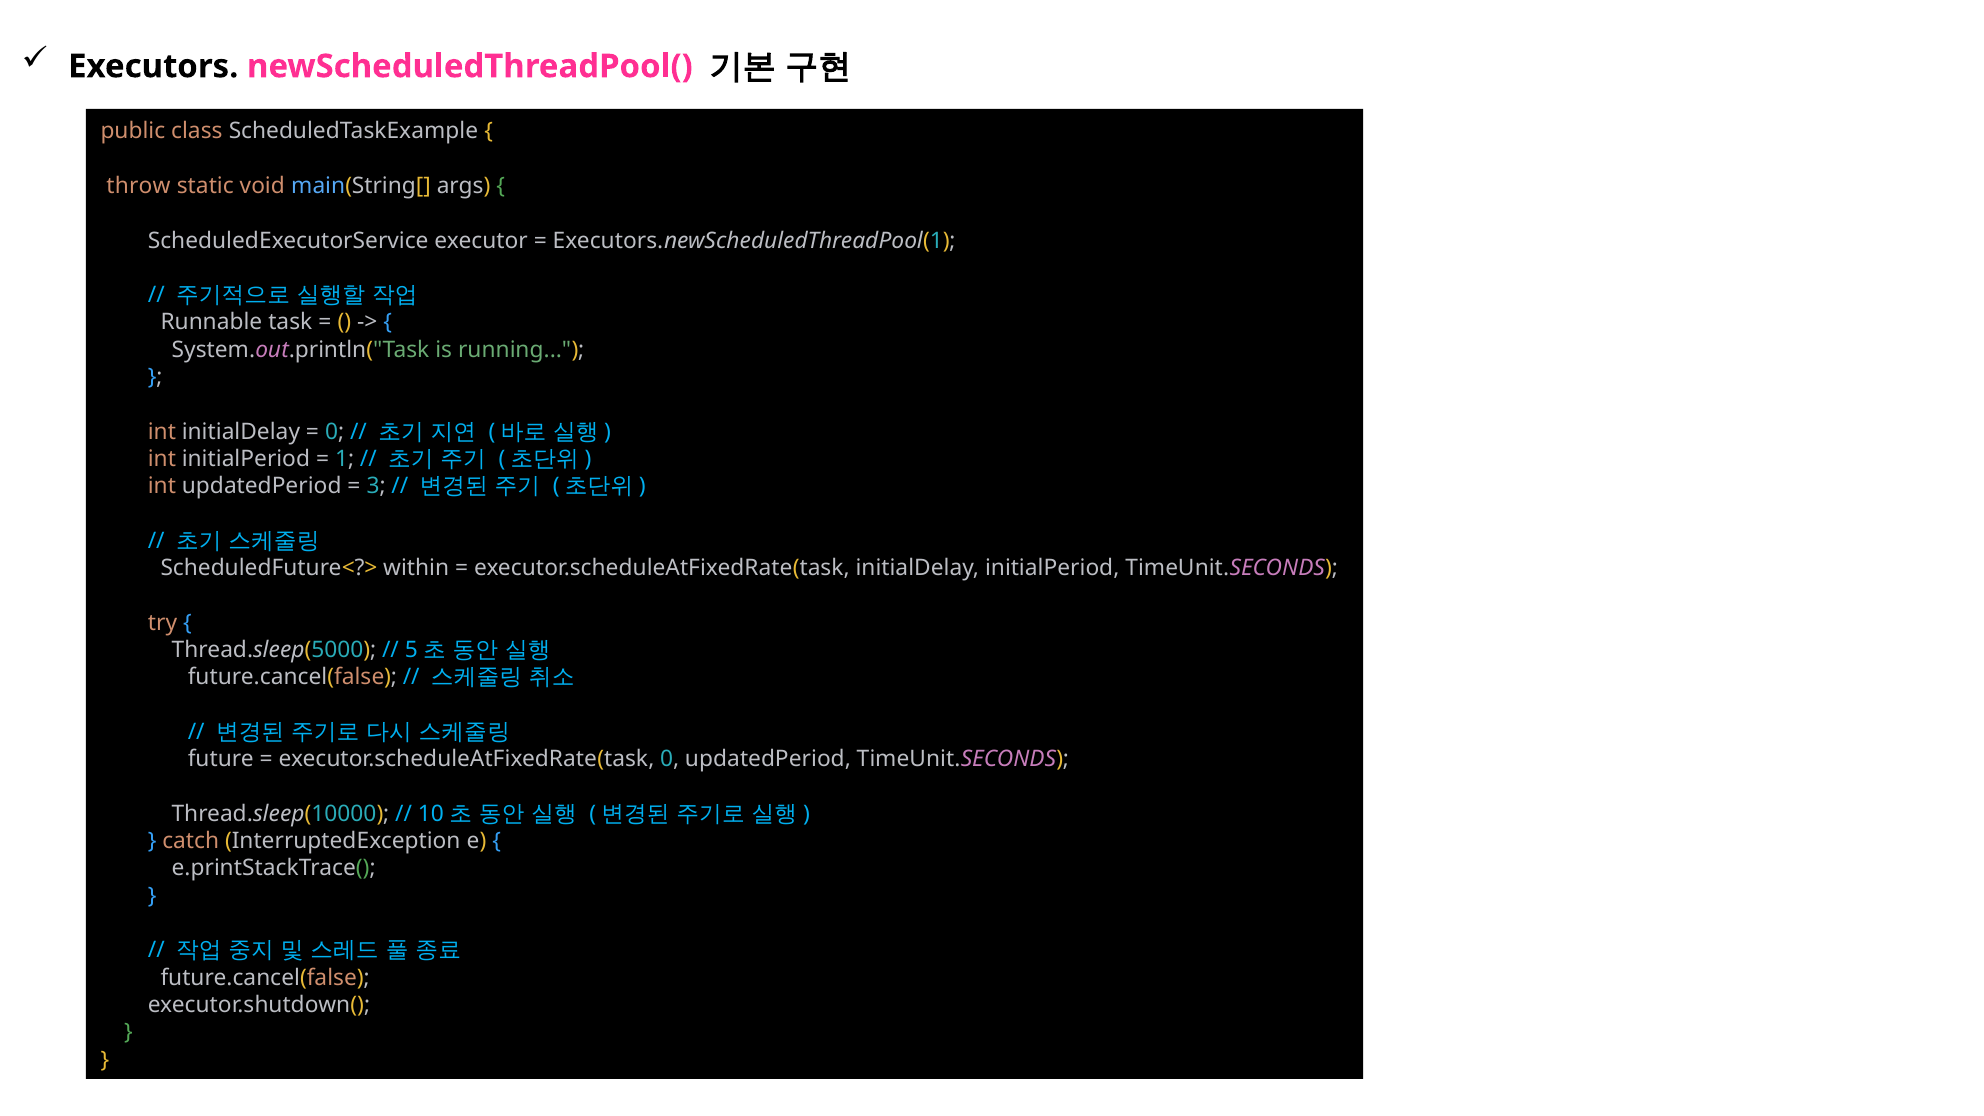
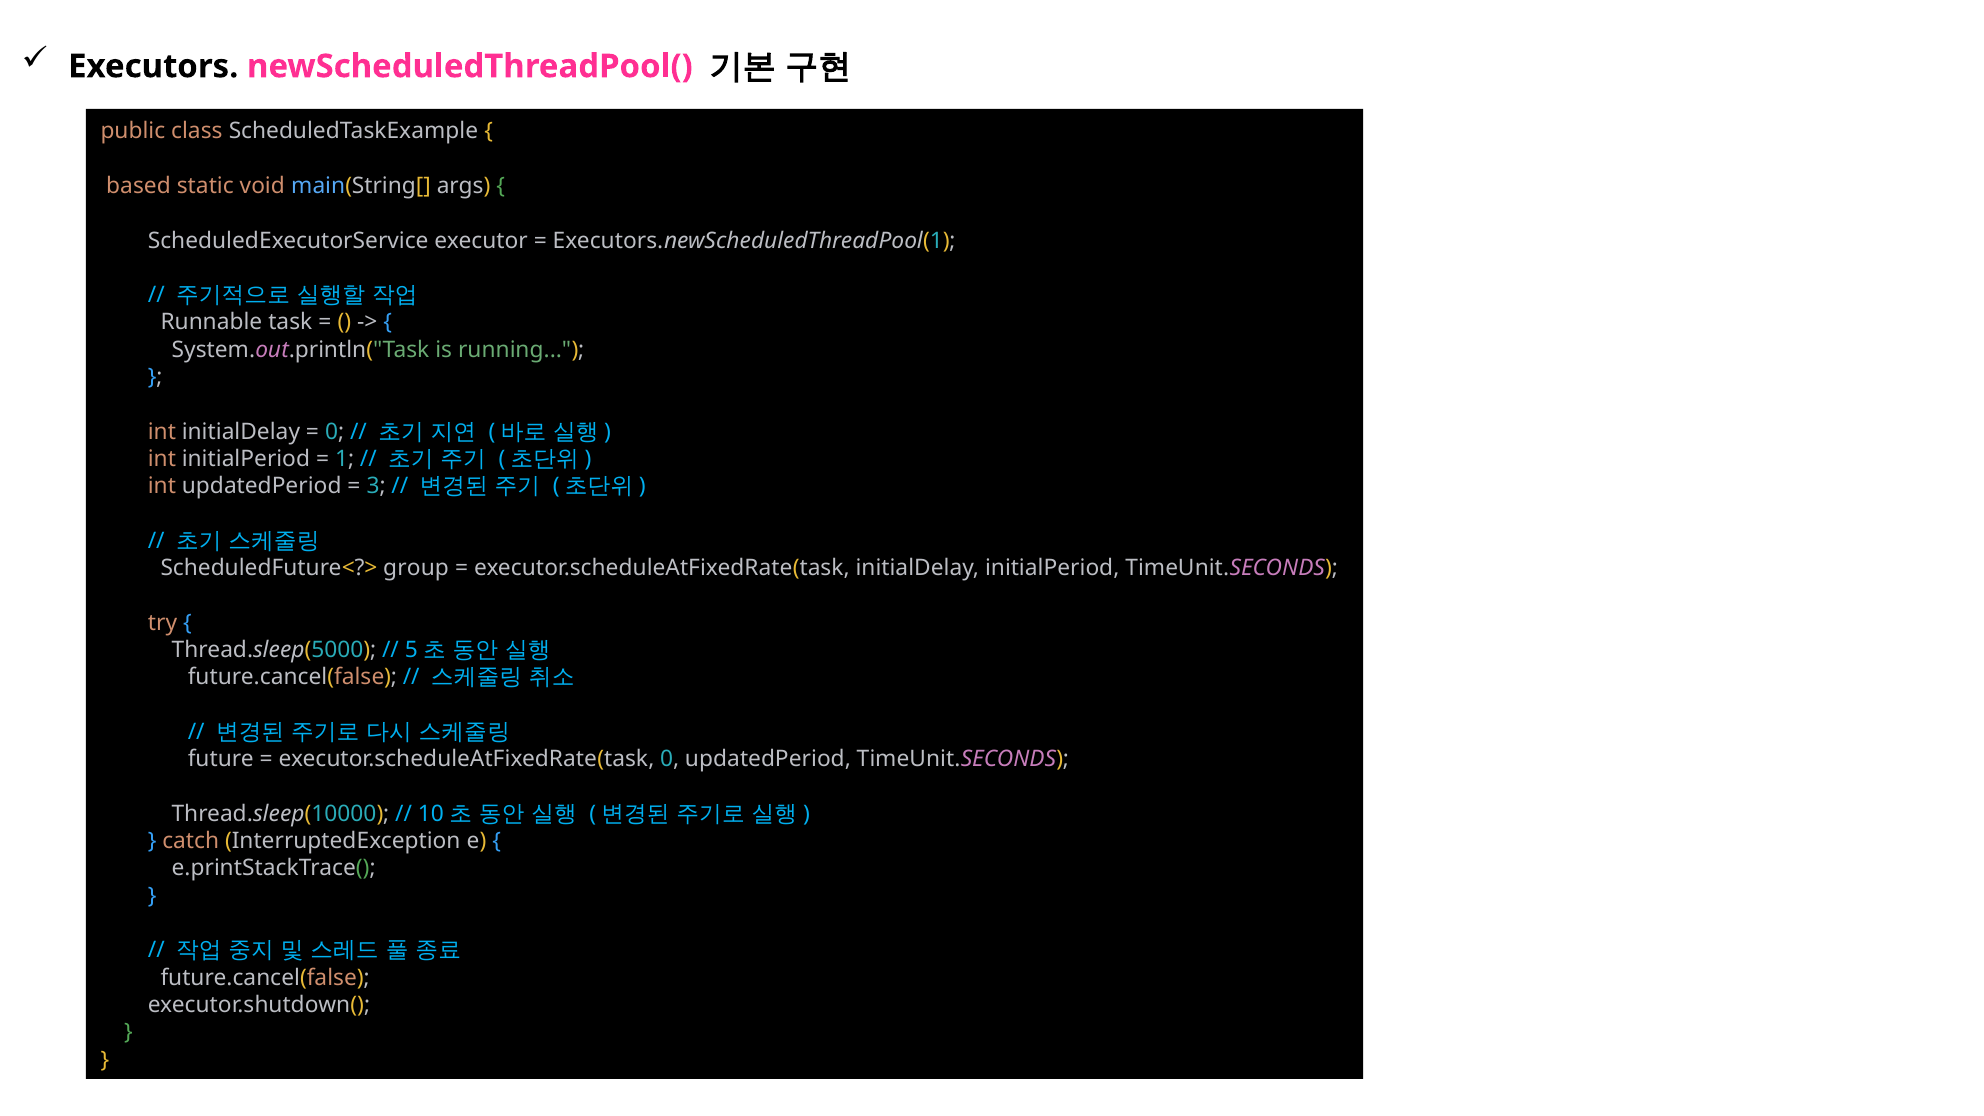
throw: throw -> based
within: within -> group
